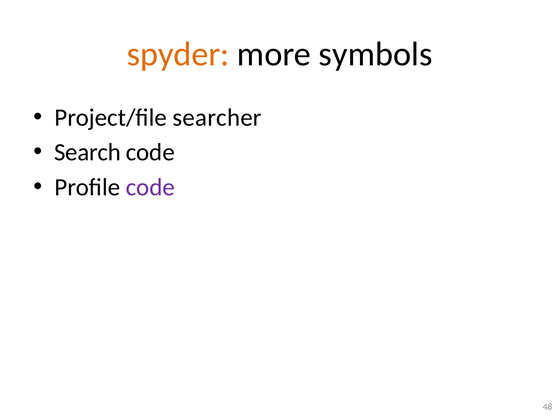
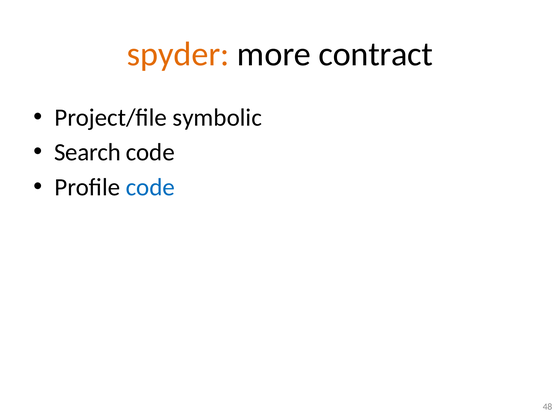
symbols: symbols -> contract
searcher: searcher -> symbolic
code at (150, 187) colour: purple -> blue
